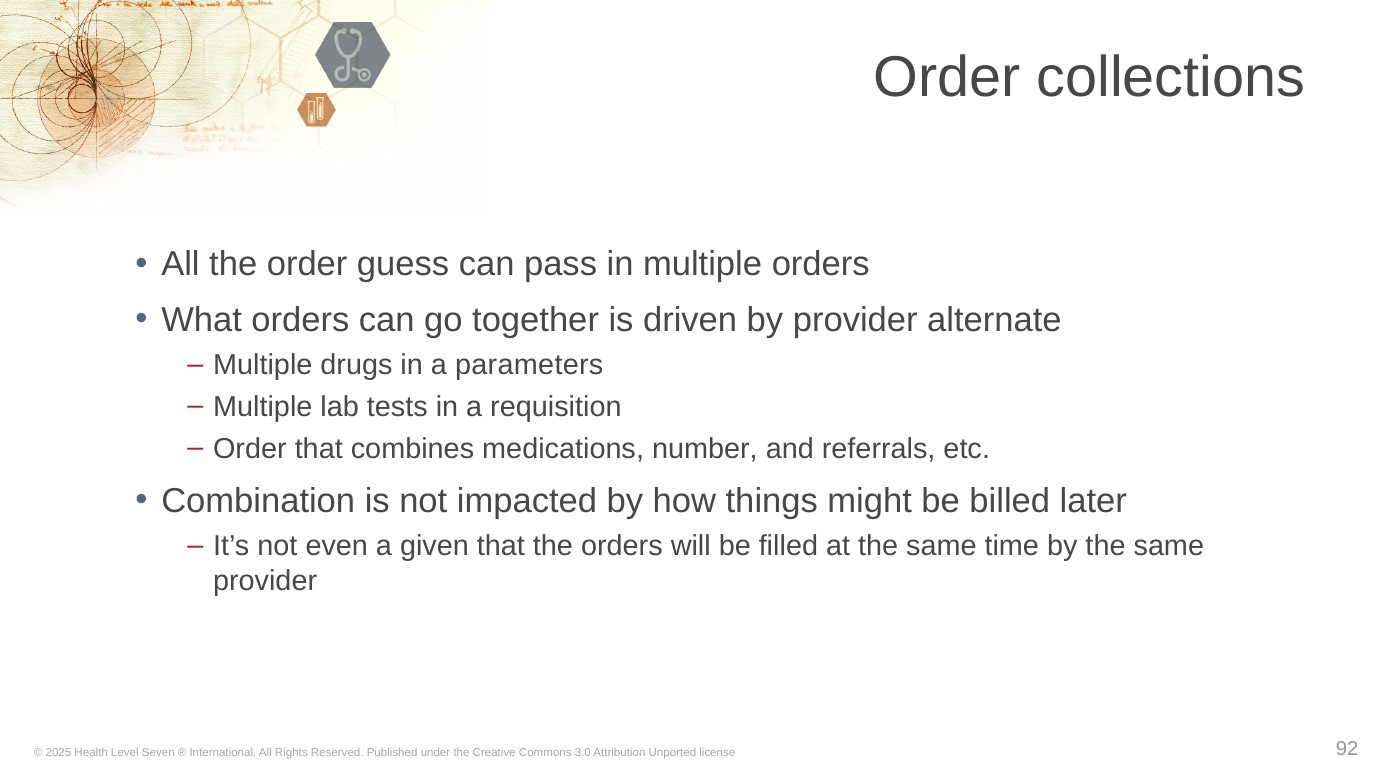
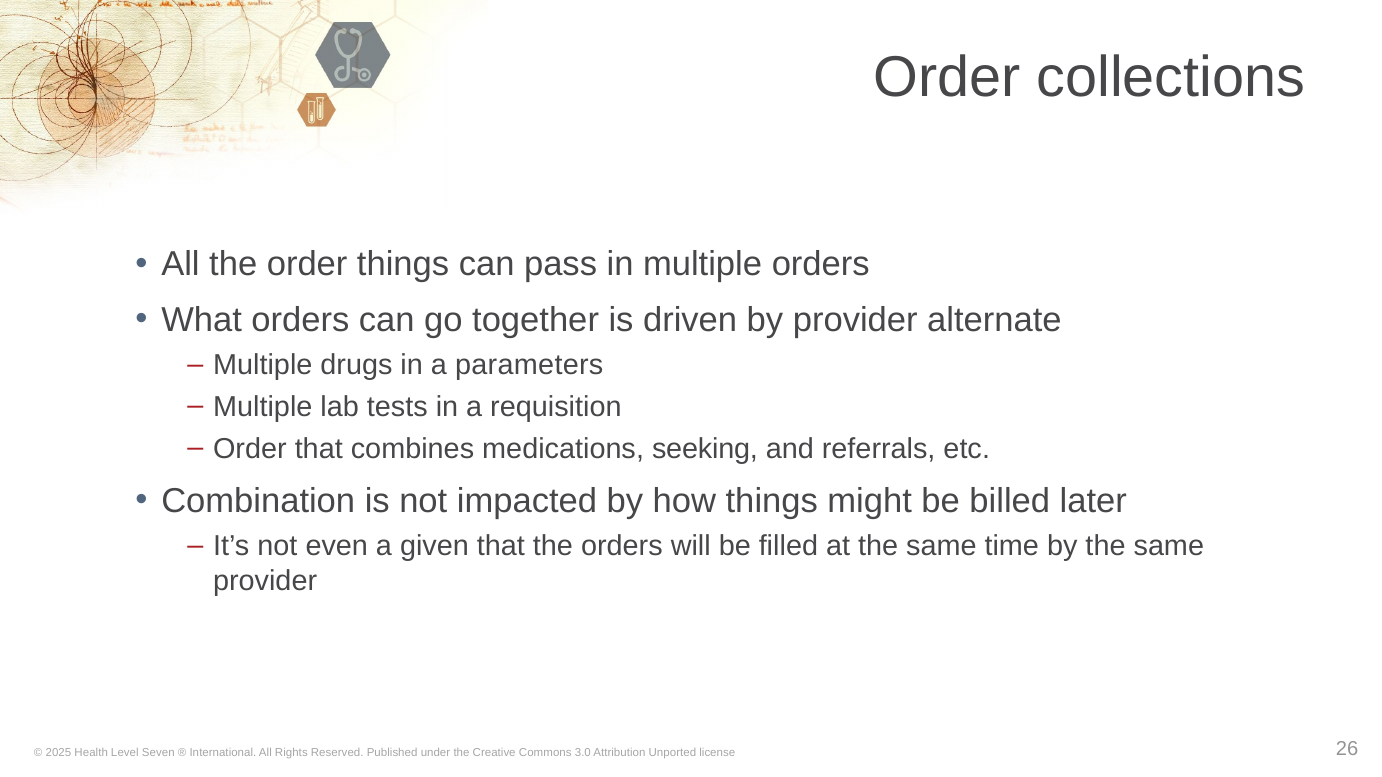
order guess: guess -> things
number: number -> seeking
92: 92 -> 26
